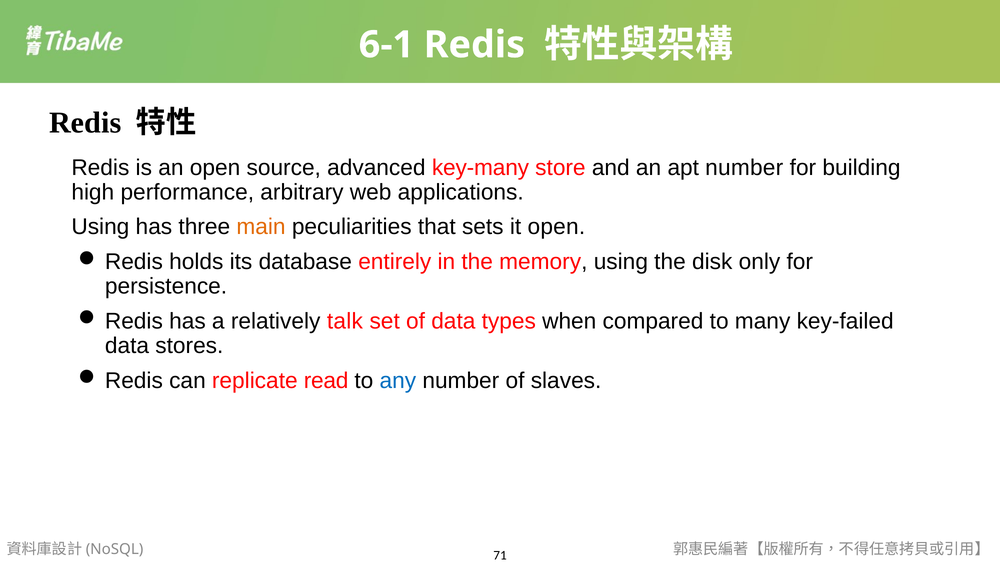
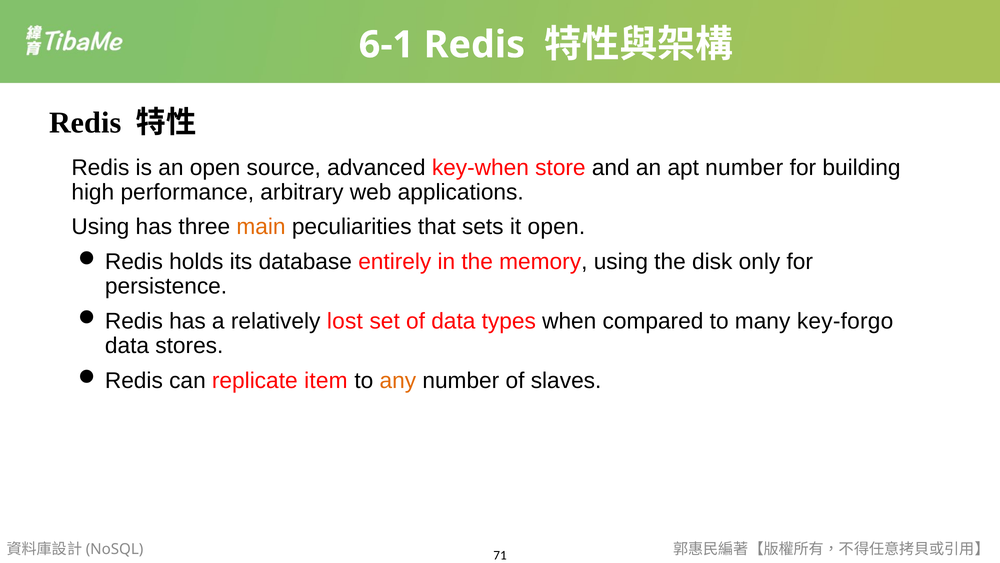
key-many: key-many -> key-when
talk: talk -> lost
key-failed: key-failed -> key-forgo
read: read -> item
any colour: blue -> orange
